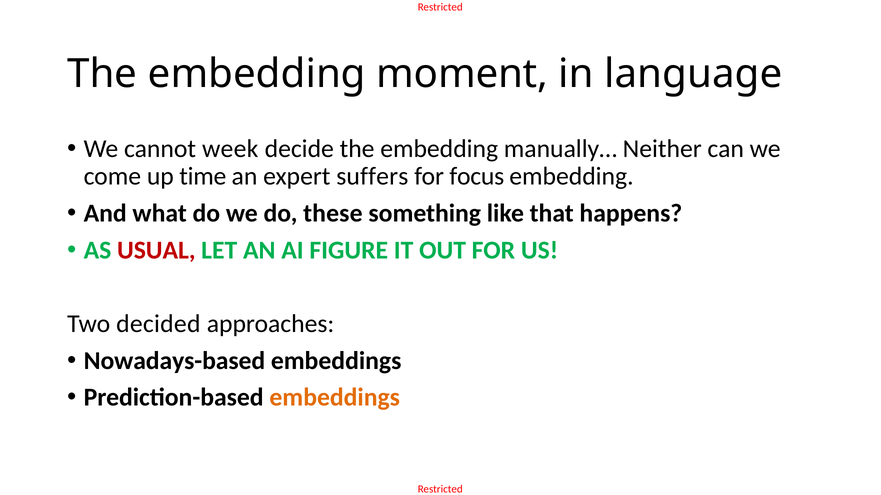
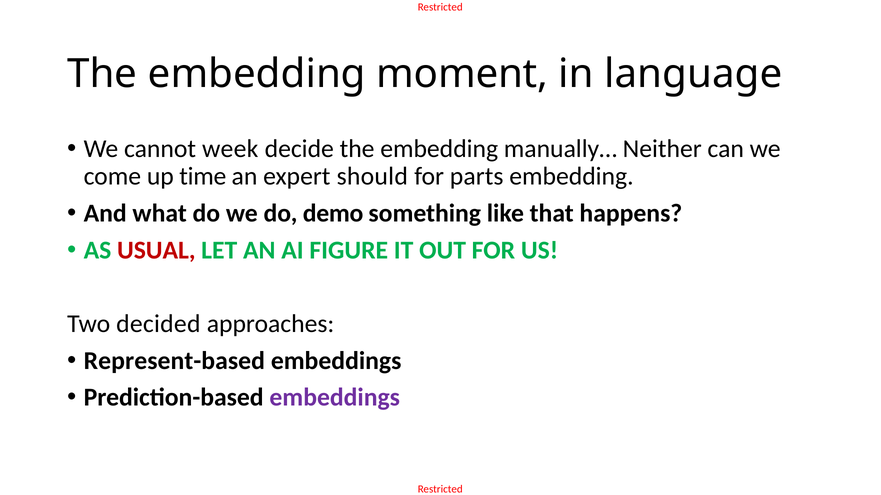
suffers: suffers -> should
focus: focus -> parts
these: these -> demo
Nowadays-based: Nowadays-based -> Represent-based
embeddings at (335, 398) colour: orange -> purple
